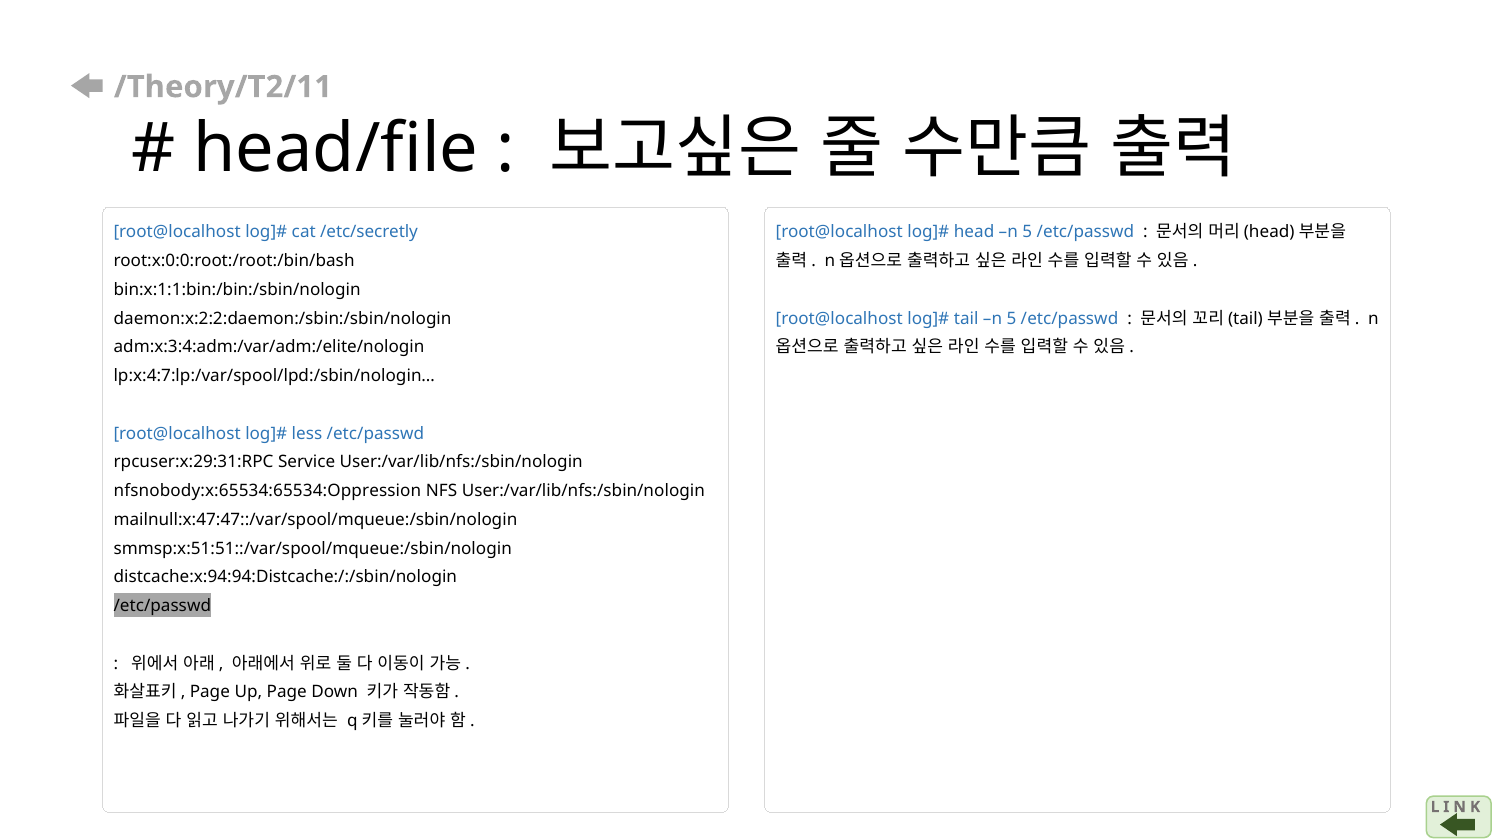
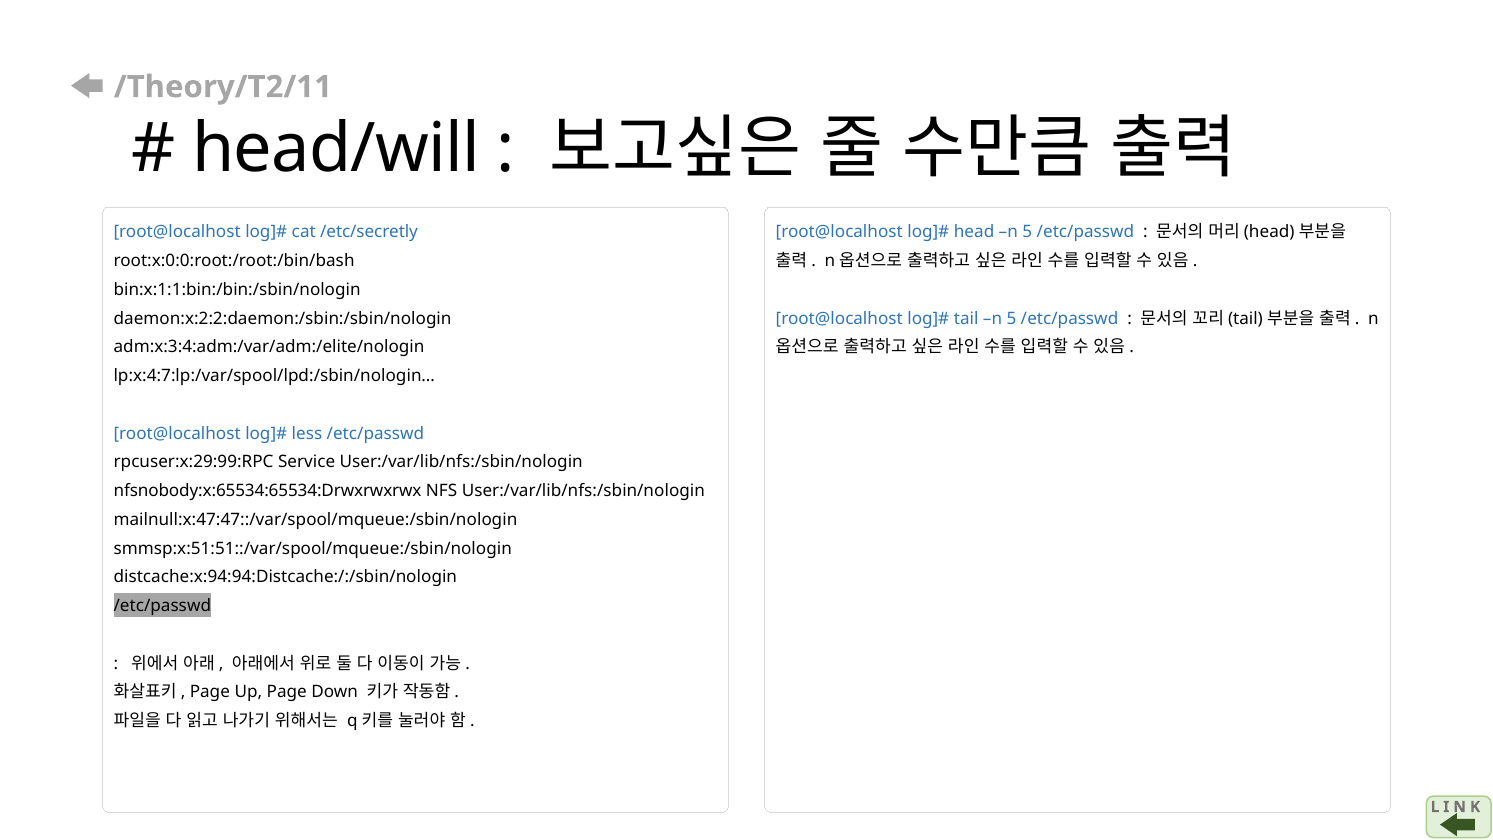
head/file: head/file -> head/will
rpcuser:x:29:31:RPC: rpcuser:x:29:31:RPC -> rpcuser:x:29:99:RPC
nfsnobody:x:65534:65534:Oppression: nfsnobody:x:65534:65534:Oppression -> nfsnobody:x:65534:65534:Drwxrwxrwx
